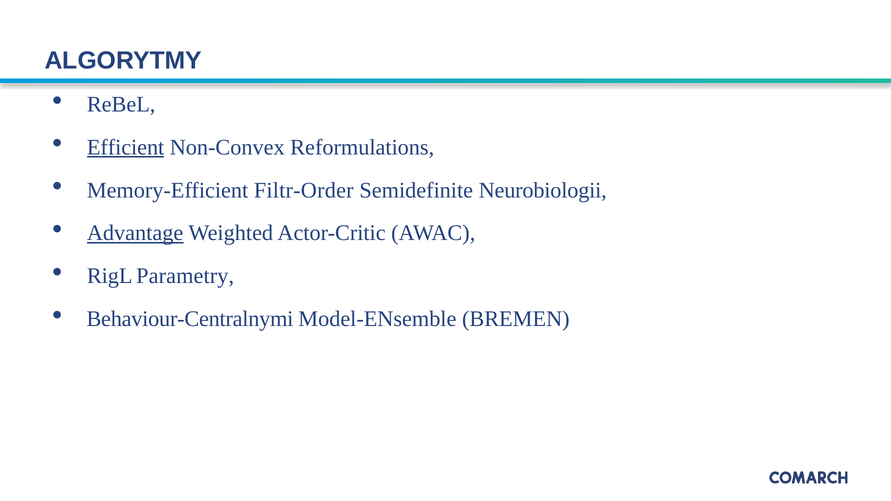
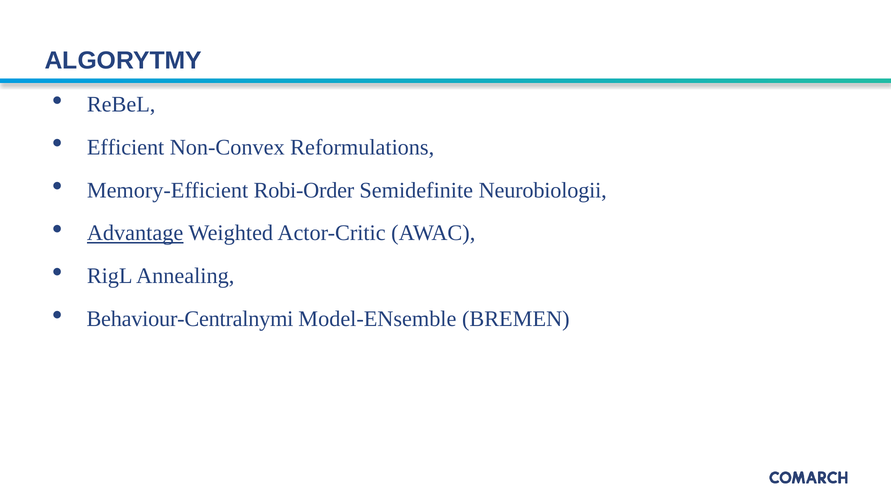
Efficient underline: present -> none
Filtr-Order: Filtr-Order -> Robi-Order
Parametry: Parametry -> Annealing
